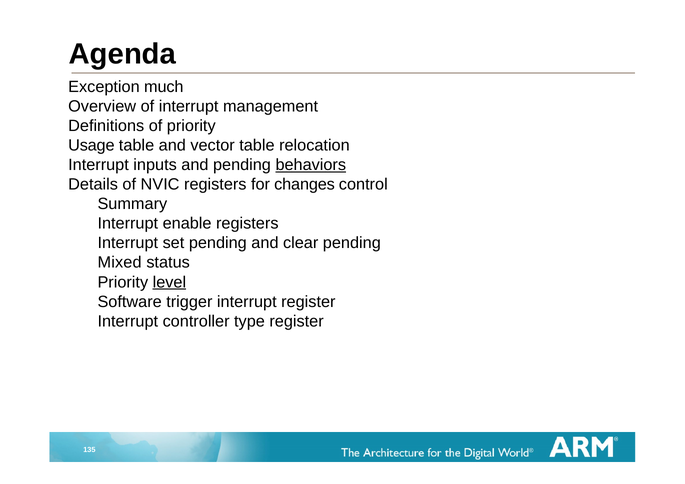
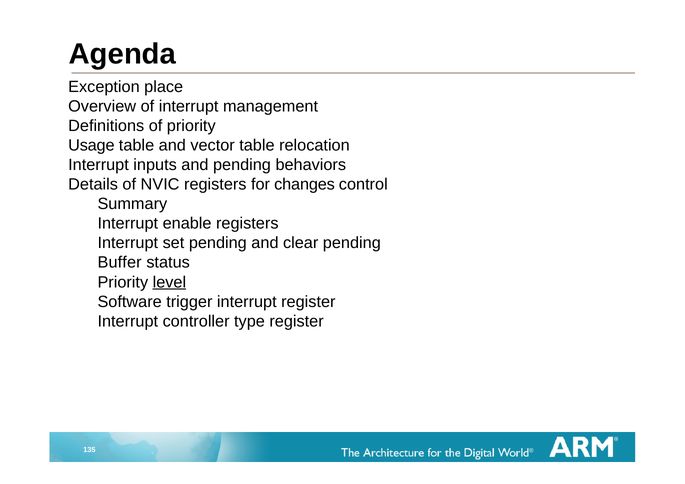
much: much -> place
behaviors underline: present -> none
Mixed: Mixed -> Buffer
